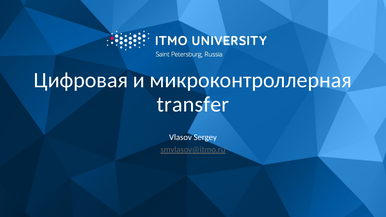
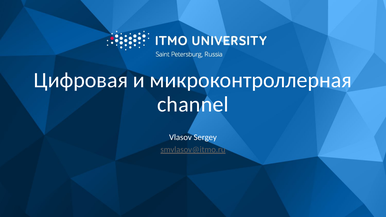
transfer: transfer -> channel
